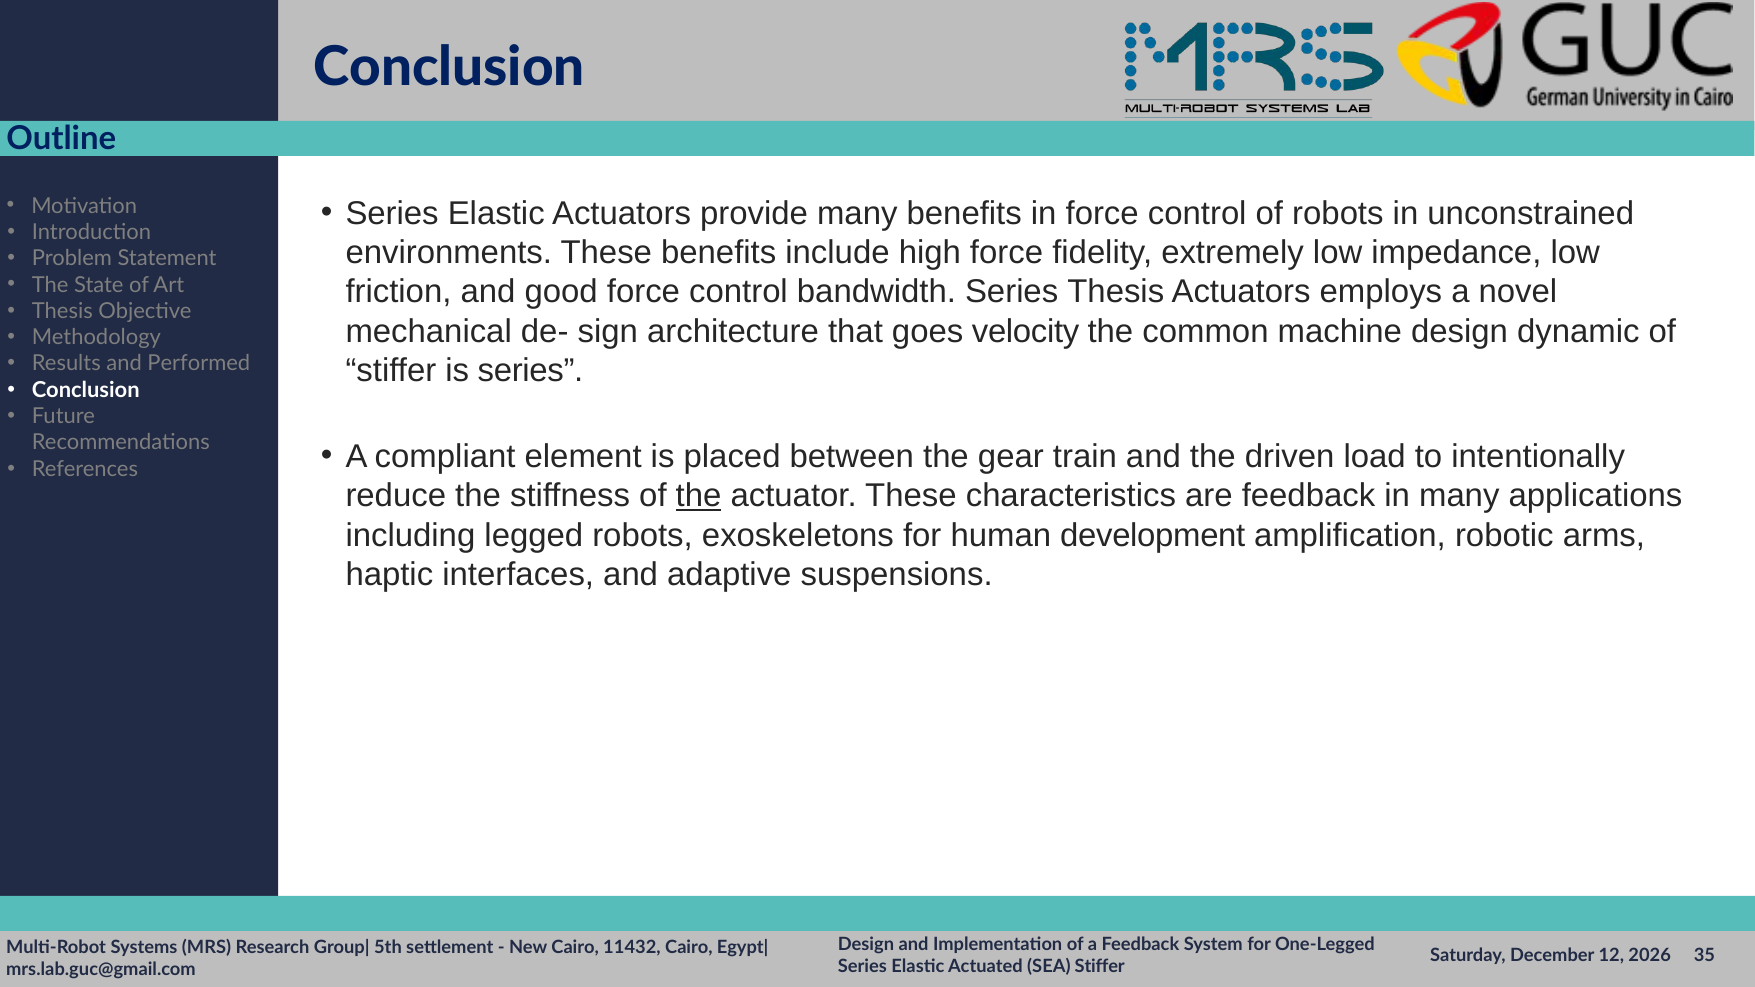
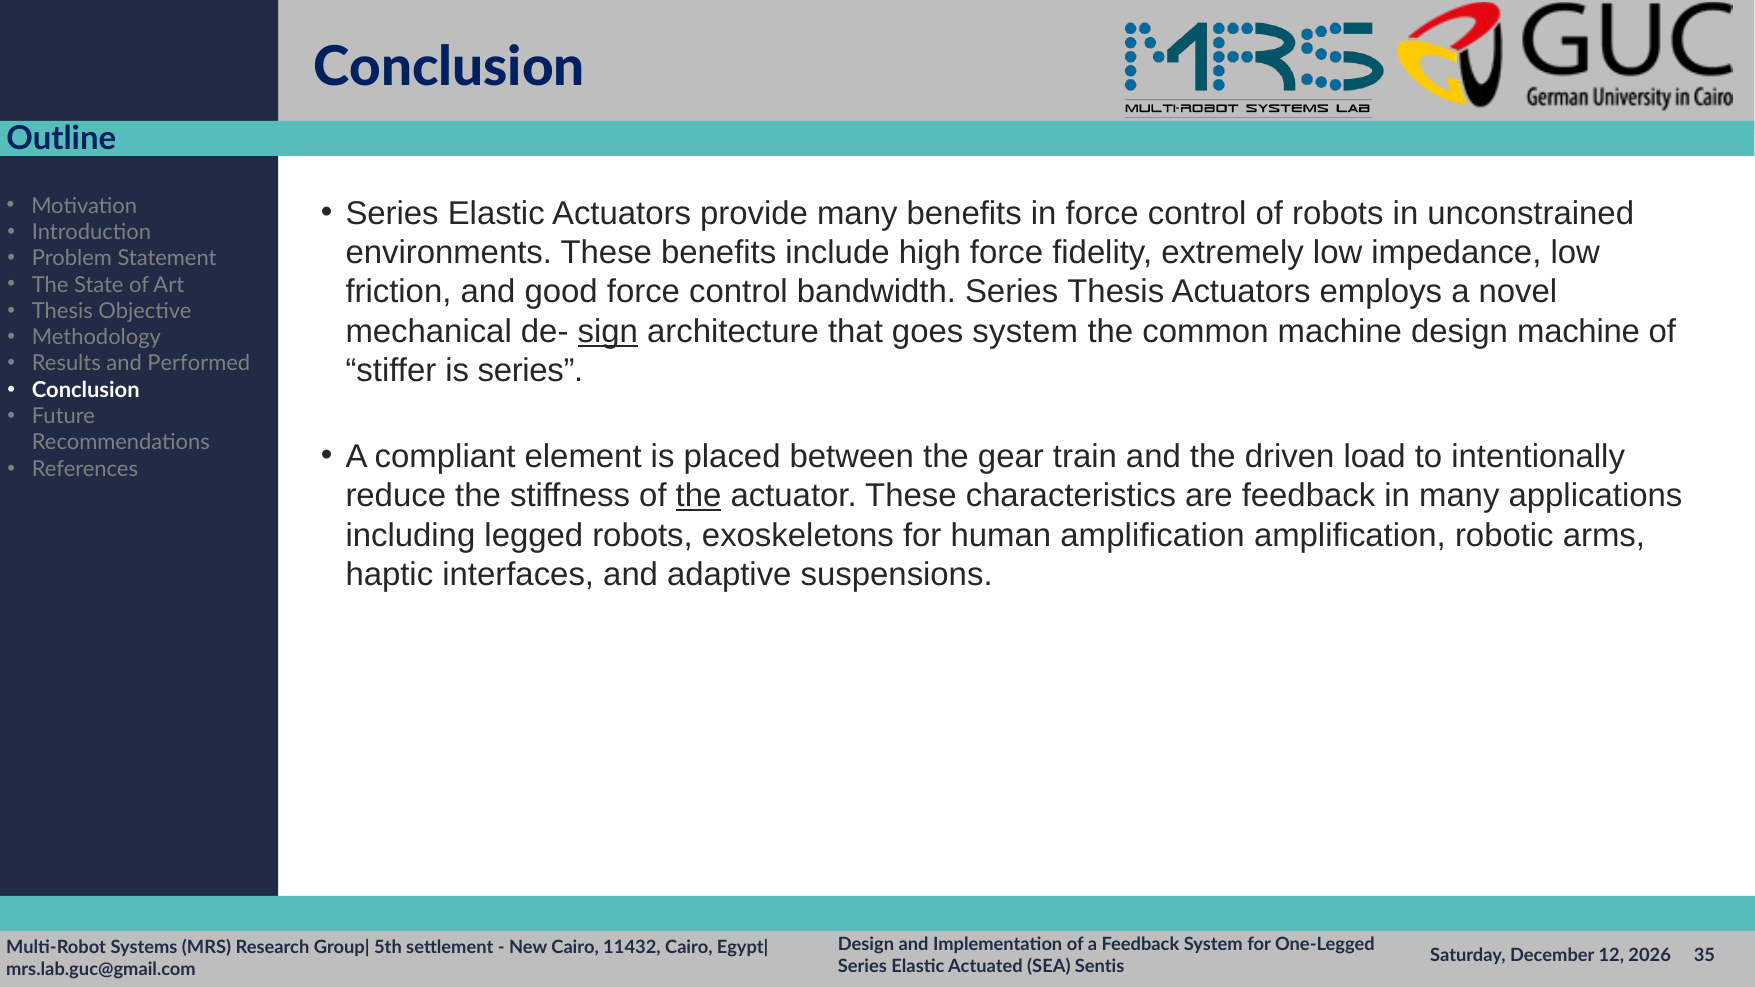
sign underline: none -> present
goes velocity: velocity -> system
design dynamic: dynamic -> machine
human development: development -> amplification
SEA Stiffer: Stiffer -> Sentis
